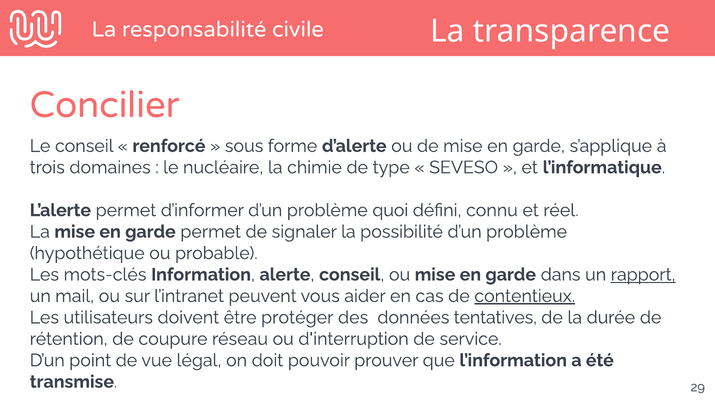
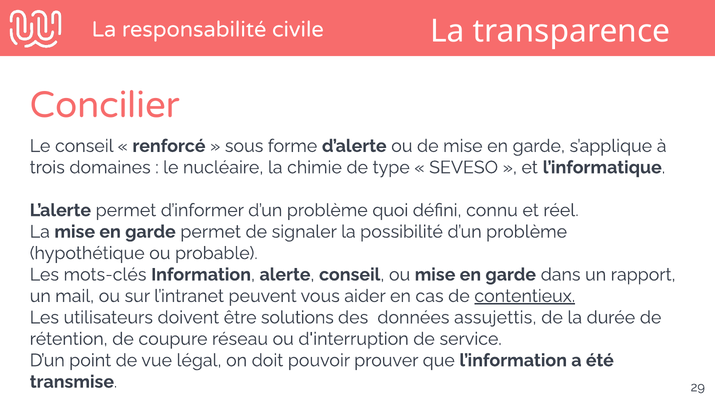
rapport underline: present -> none
protéger: protéger -> solutions
tentatives: tentatives -> assujettis
